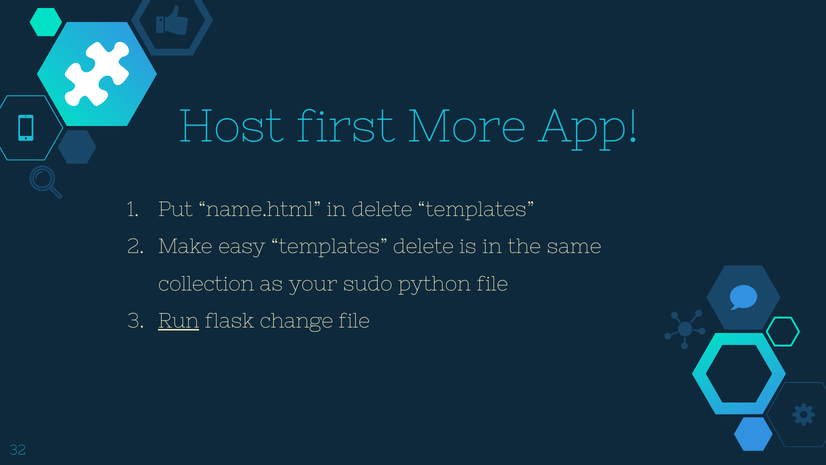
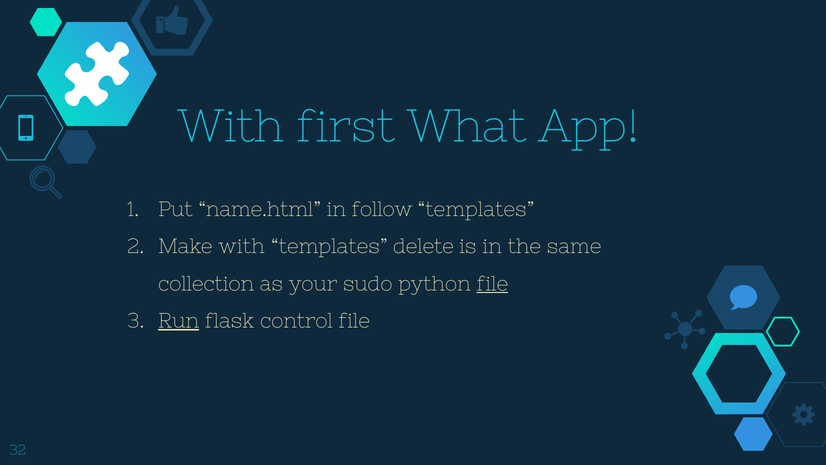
Host at (231, 126): Host -> With
More: More -> What
in delete: delete -> follow
Make easy: easy -> with
file at (492, 284) underline: none -> present
change: change -> control
